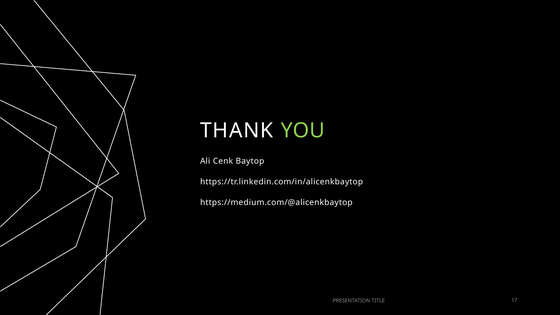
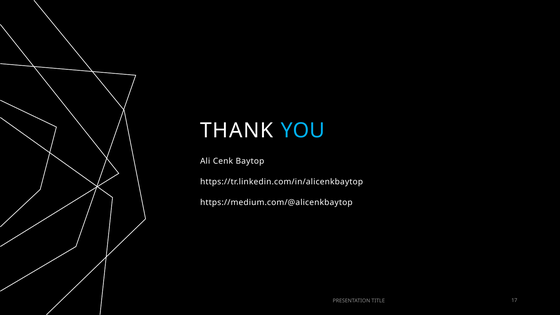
YOU colour: light green -> light blue
